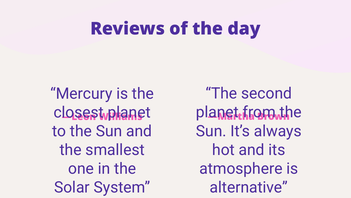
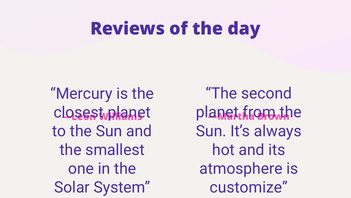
alternative: alternative -> customize
